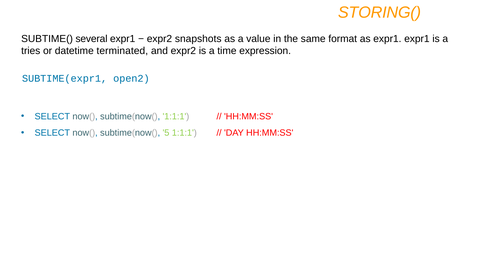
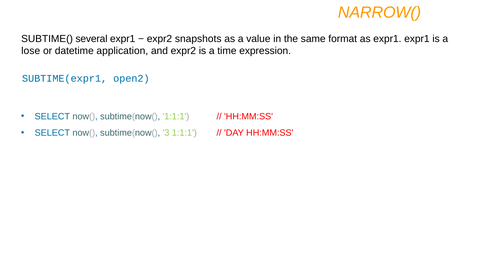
STORING(: STORING( -> NARROW(
tries: tries -> lose
terminated: terminated -> application
5: 5 -> 3
